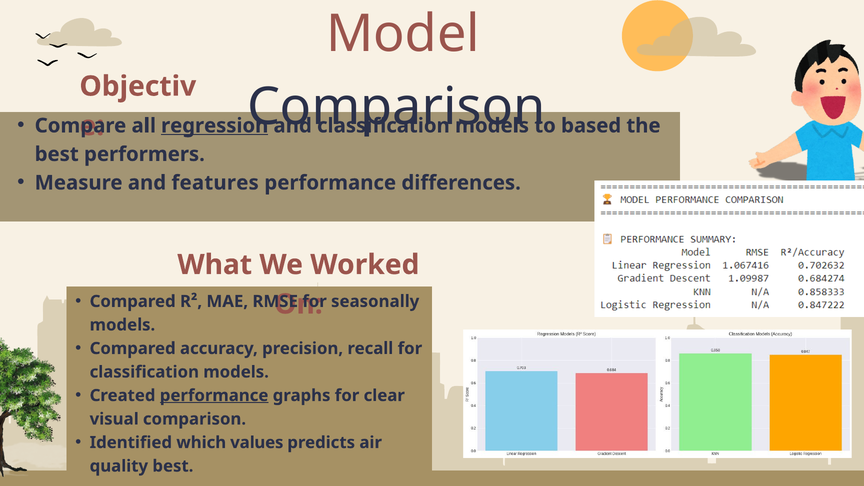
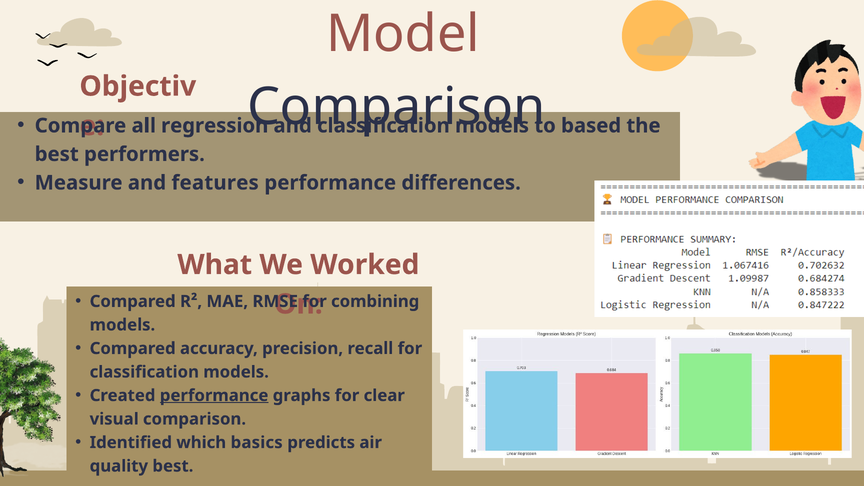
regression underline: present -> none
seasonally: seasonally -> combining
values: values -> basics
